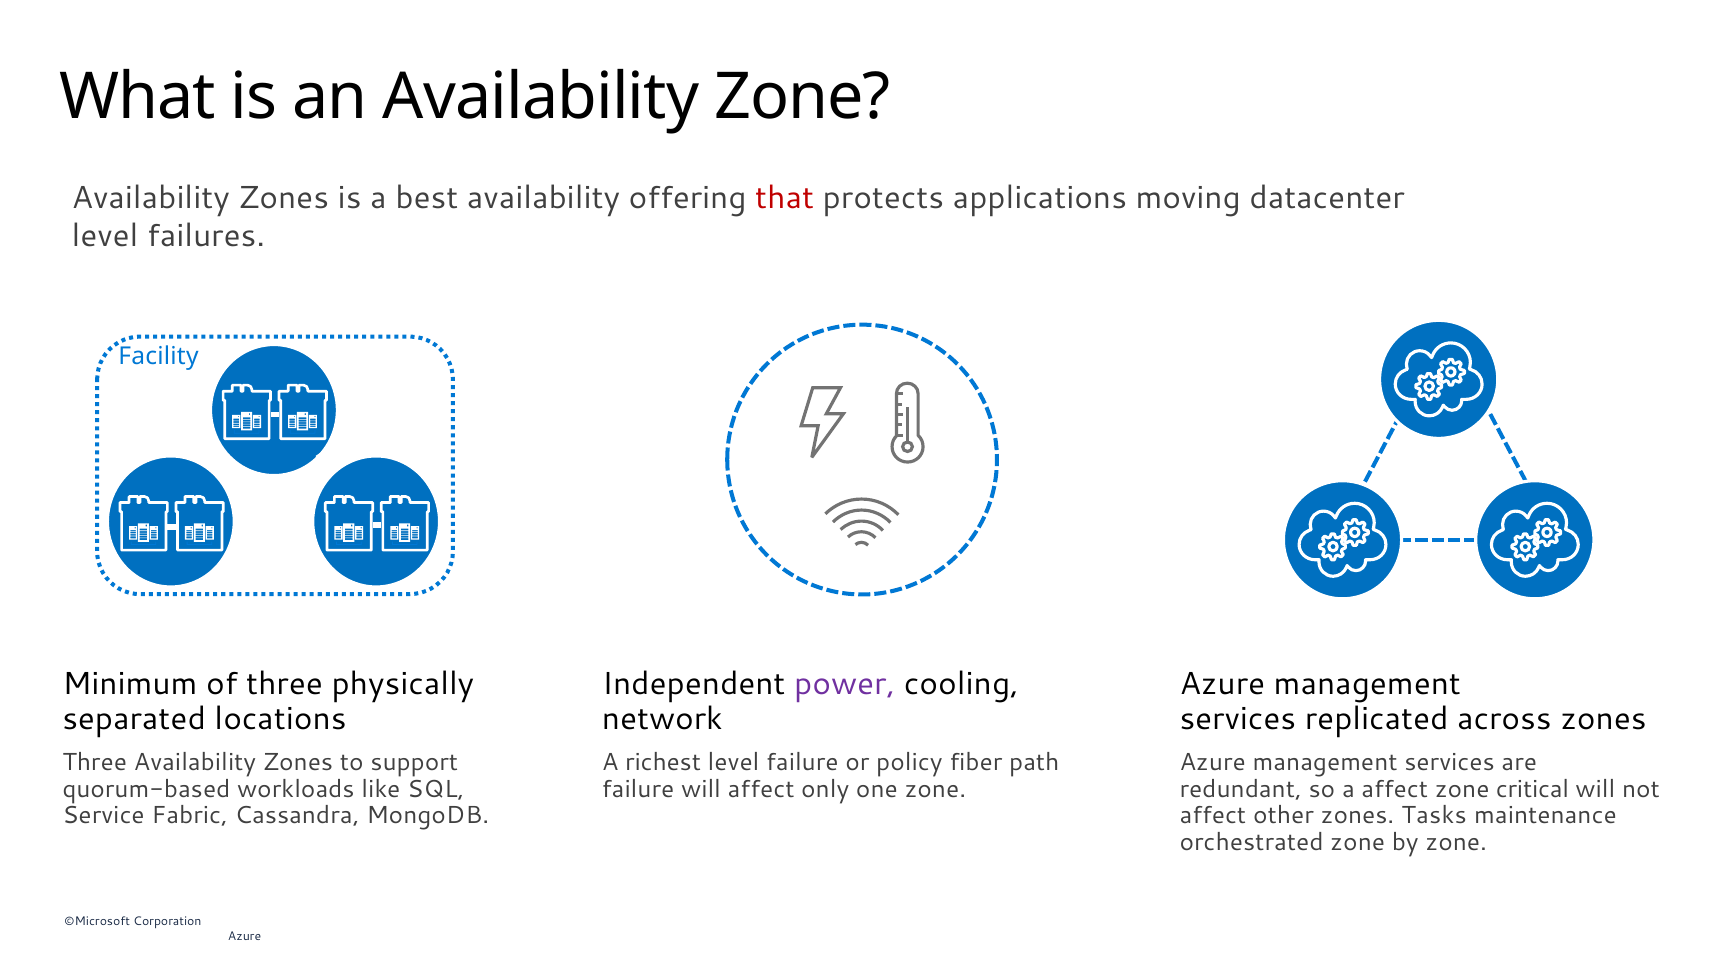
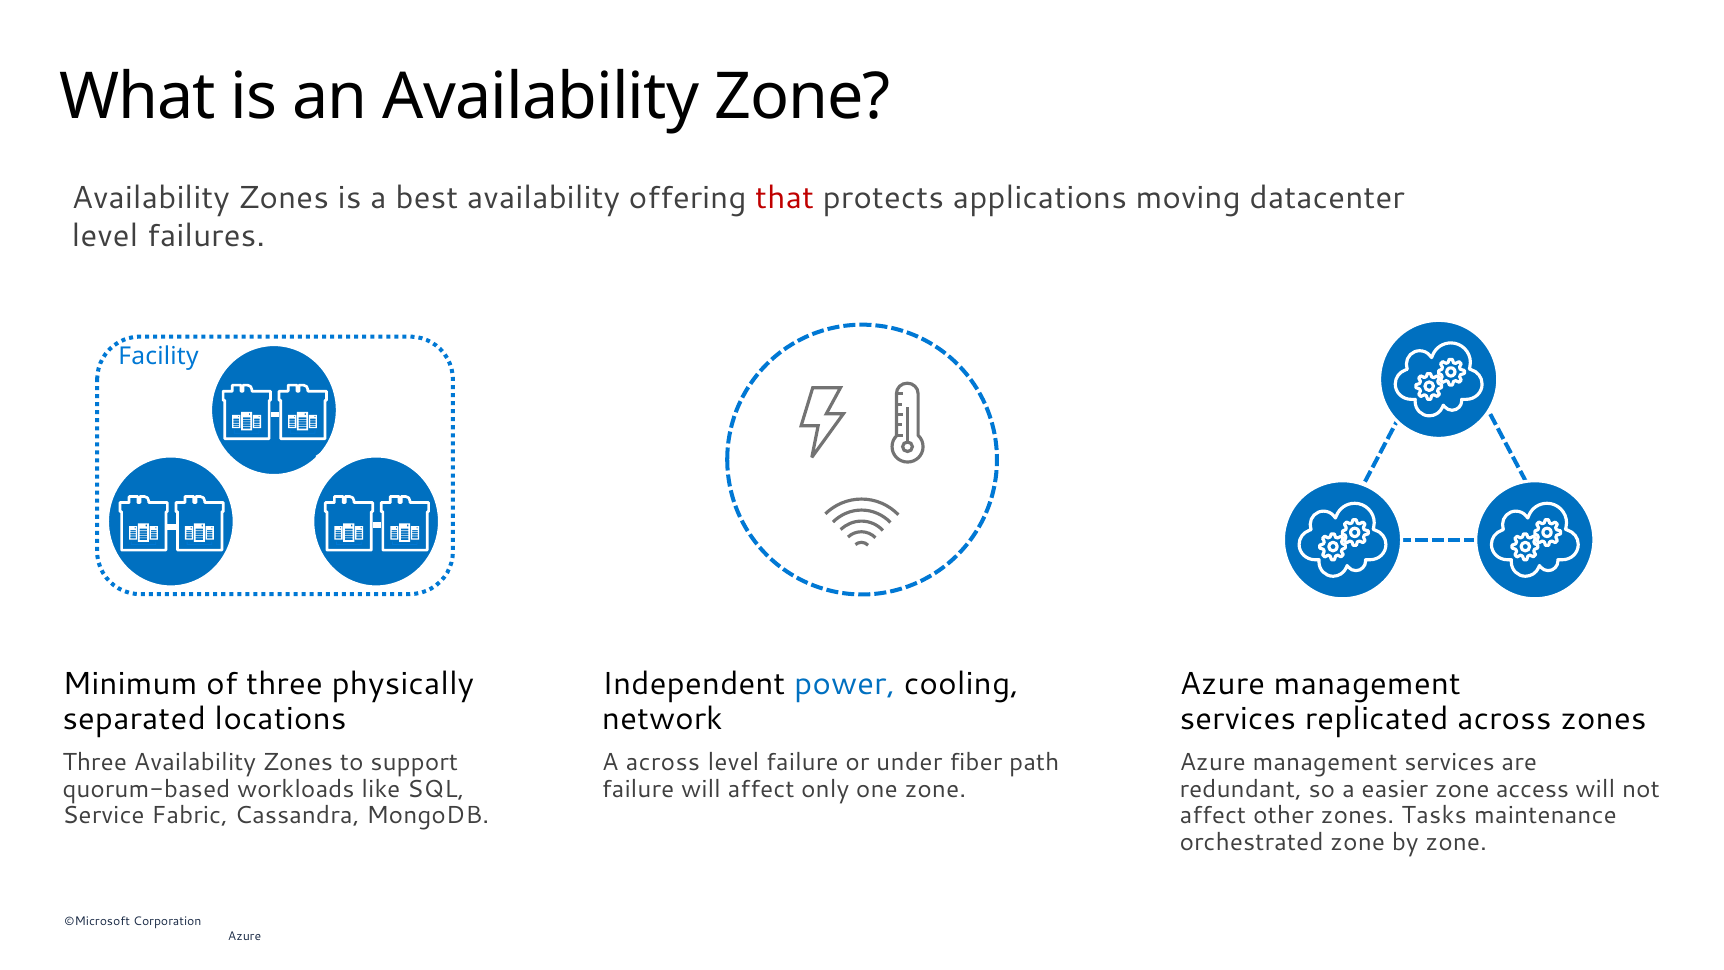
power colour: purple -> blue
A richest: richest -> across
policy: policy -> under
a affect: affect -> easier
critical: critical -> access
